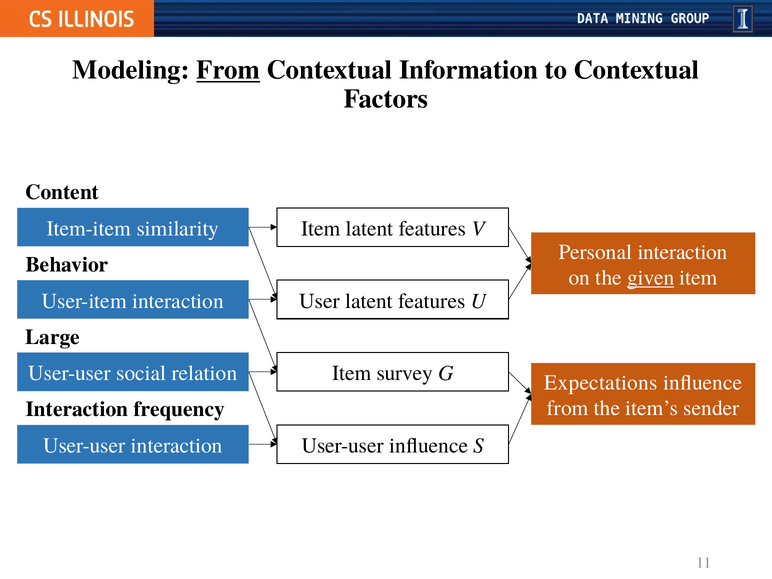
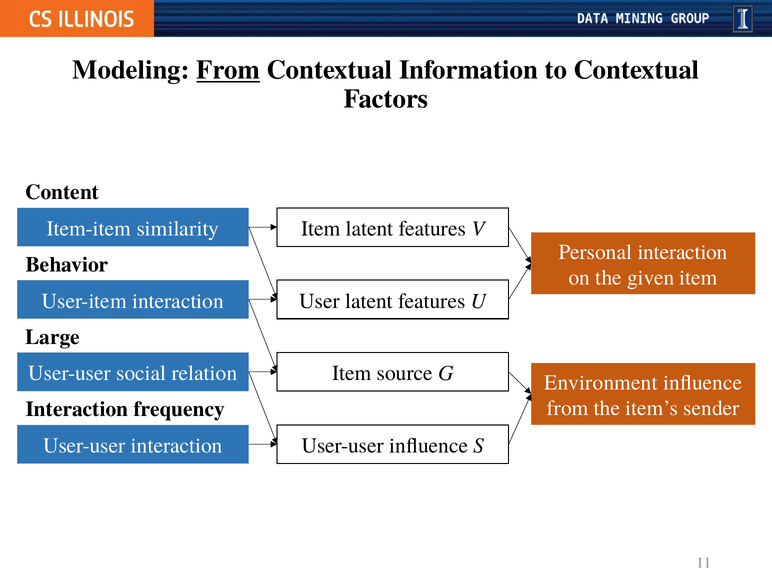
given underline: present -> none
survey: survey -> source
Expectations: Expectations -> Environment
